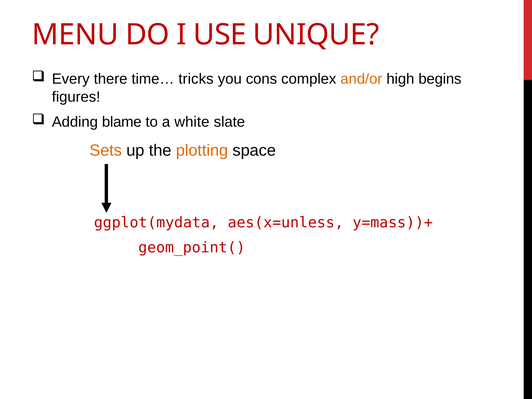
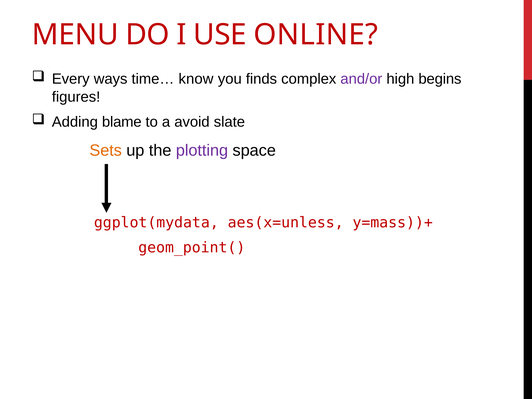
UNIQUE: UNIQUE -> ONLINE
there: there -> ways
tricks: tricks -> know
cons: cons -> finds
and/or colour: orange -> purple
white: white -> avoid
plotting colour: orange -> purple
